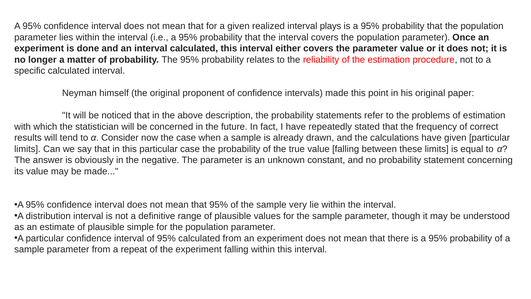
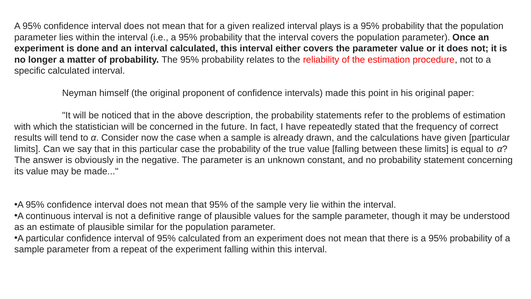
distribution: distribution -> continuous
simple: simple -> similar
